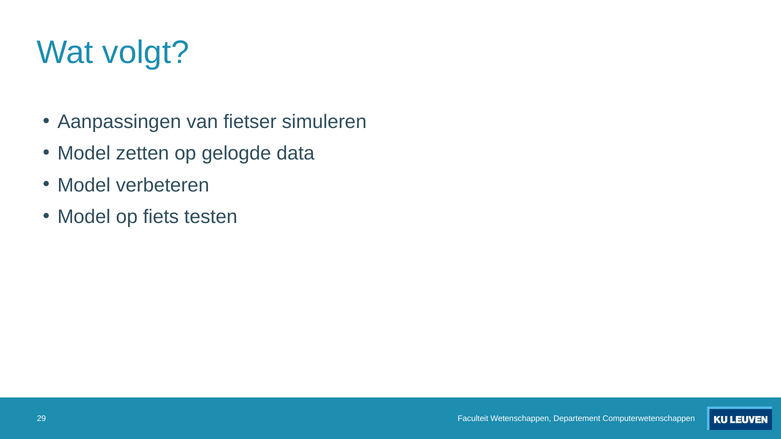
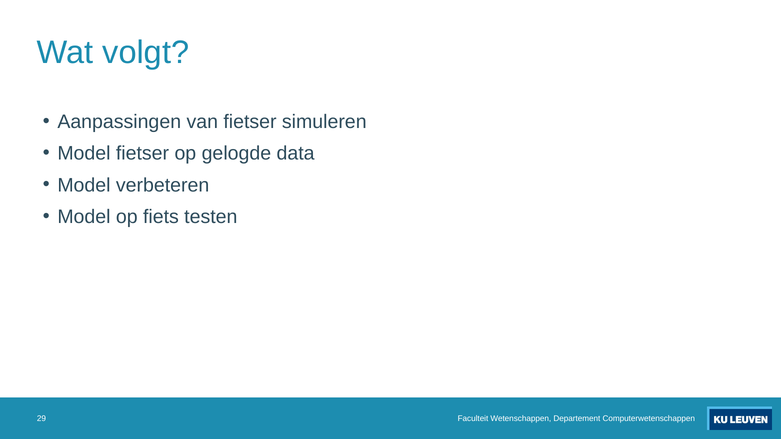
Model zetten: zetten -> fietser
